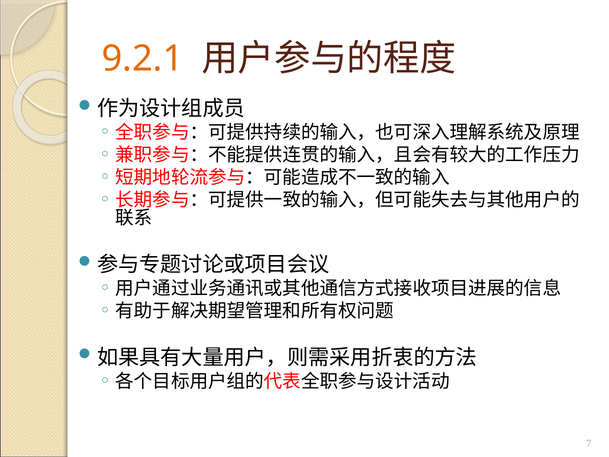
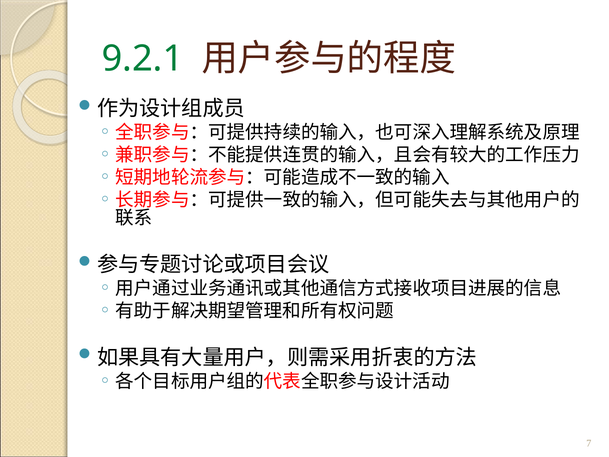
9.2.1 colour: orange -> green
